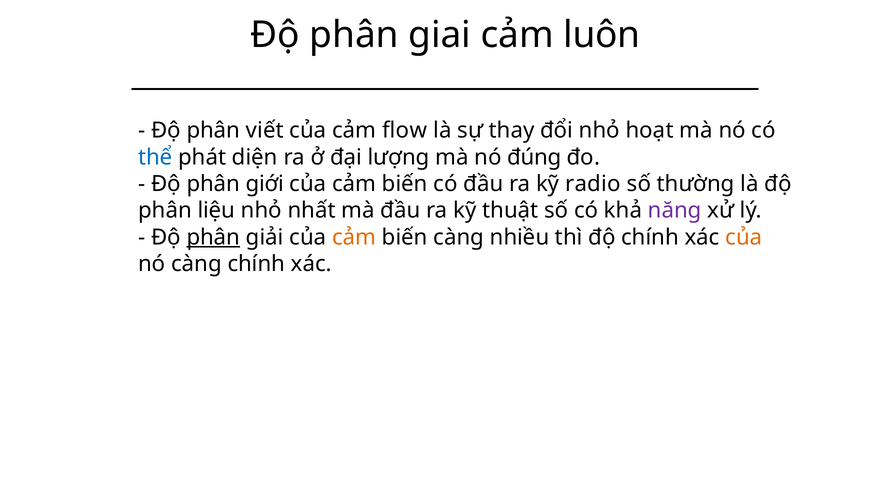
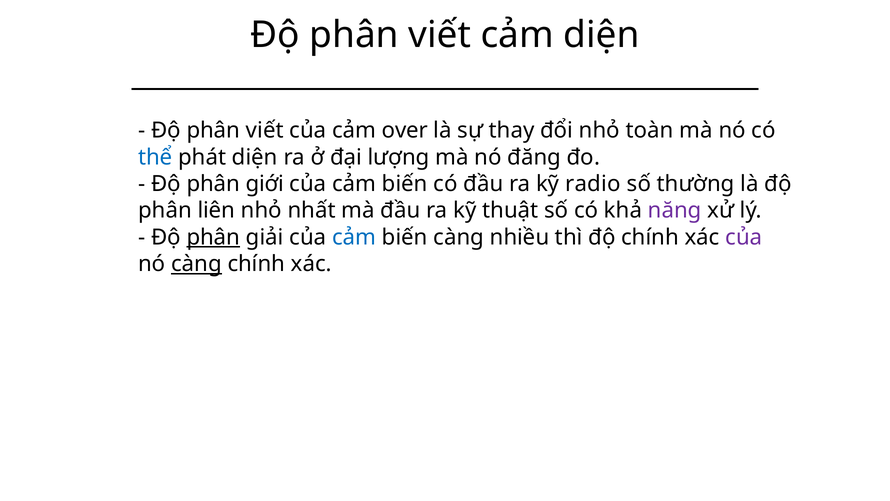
giai at (440, 35): giai -> viết
cảm luôn: luôn -> diện
flow: flow -> over
hoạt: hoạt -> toàn
đúng: đúng -> đăng
liệu: liệu -> liên
cảm at (354, 237) colour: orange -> blue
của at (744, 237) colour: orange -> purple
càng at (196, 264) underline: none -> present
